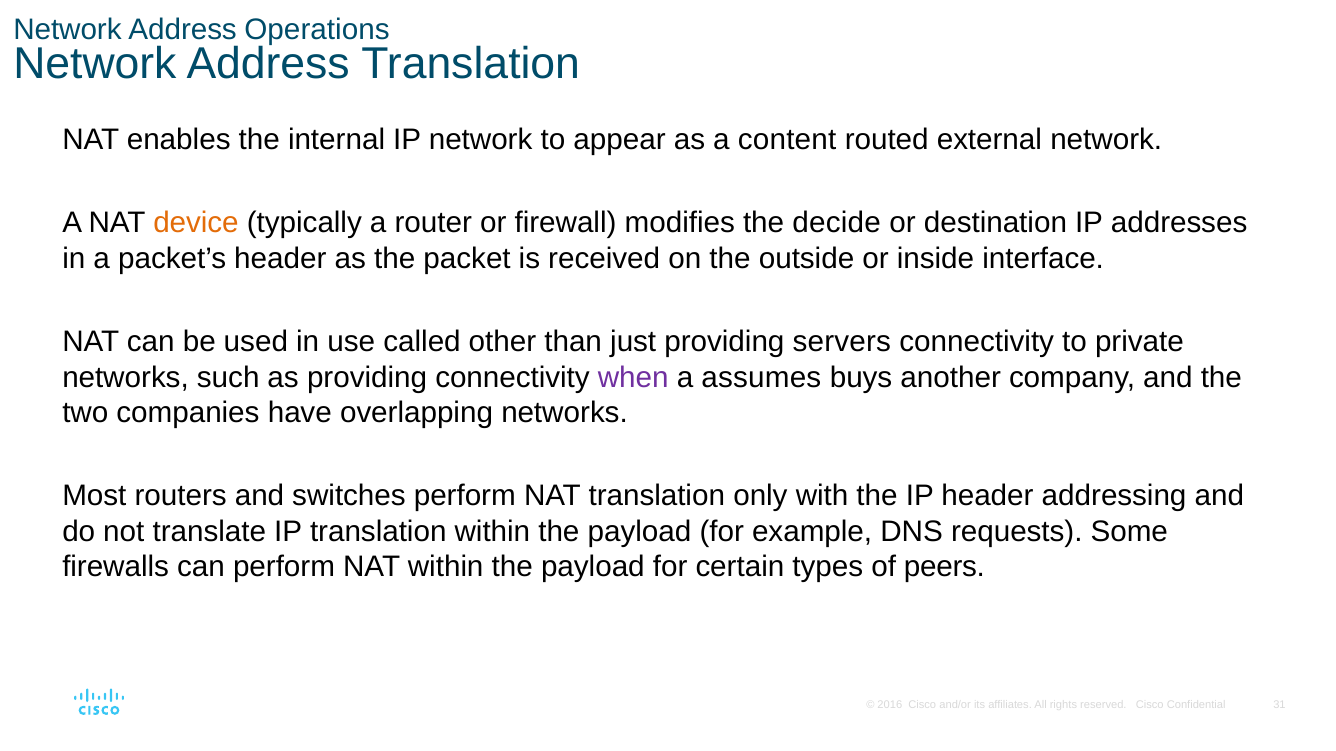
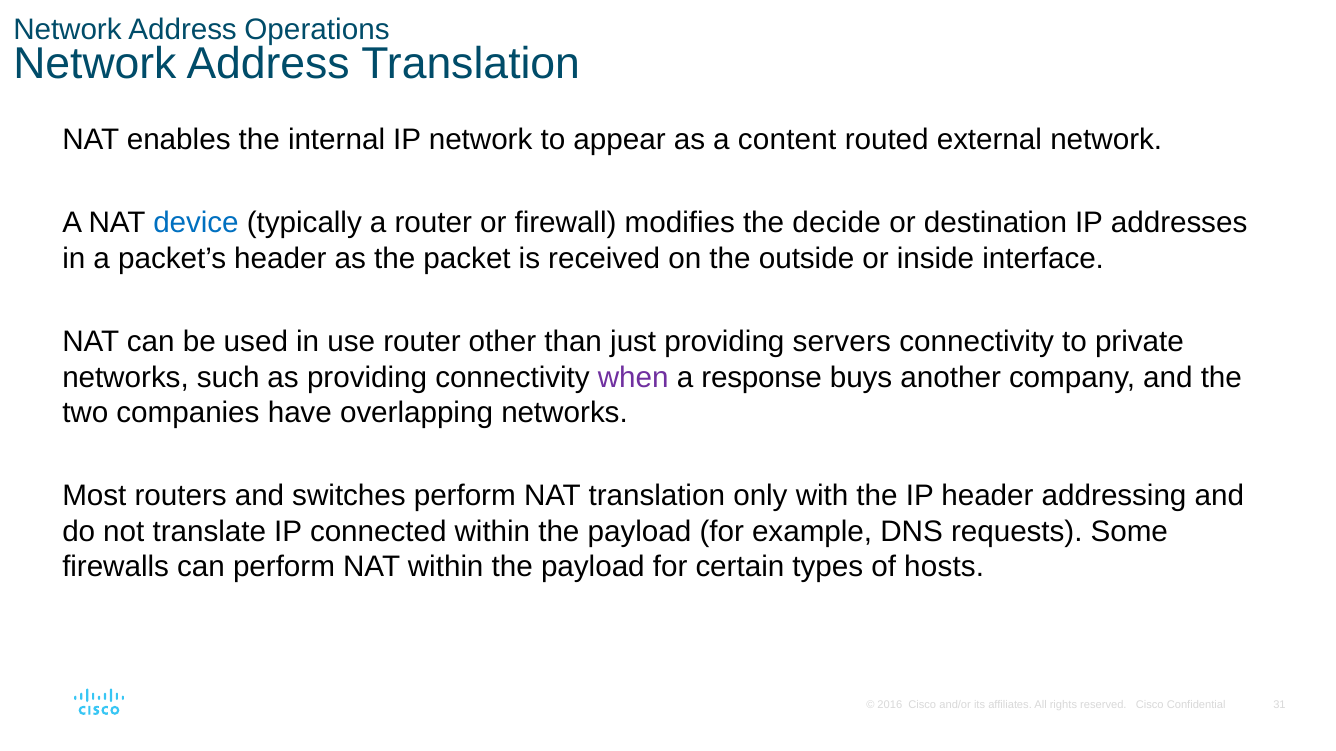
device colour: orange -> blue
use called: called -> router
assumes: assumes -> response
IP translation: translation -> connected
peers: peers -> hosts
